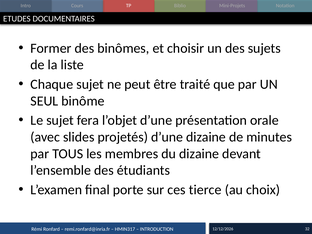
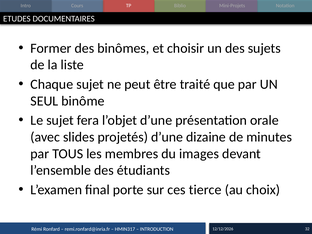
du dizaine: dizaine -> images
